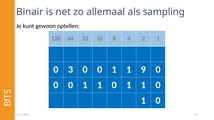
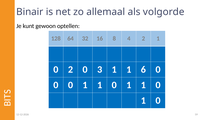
sampling: sampling -> volgorde
0 3: 3 -> 2
0 at (100, 70): 0 -> 3
9: 9 -> 6
